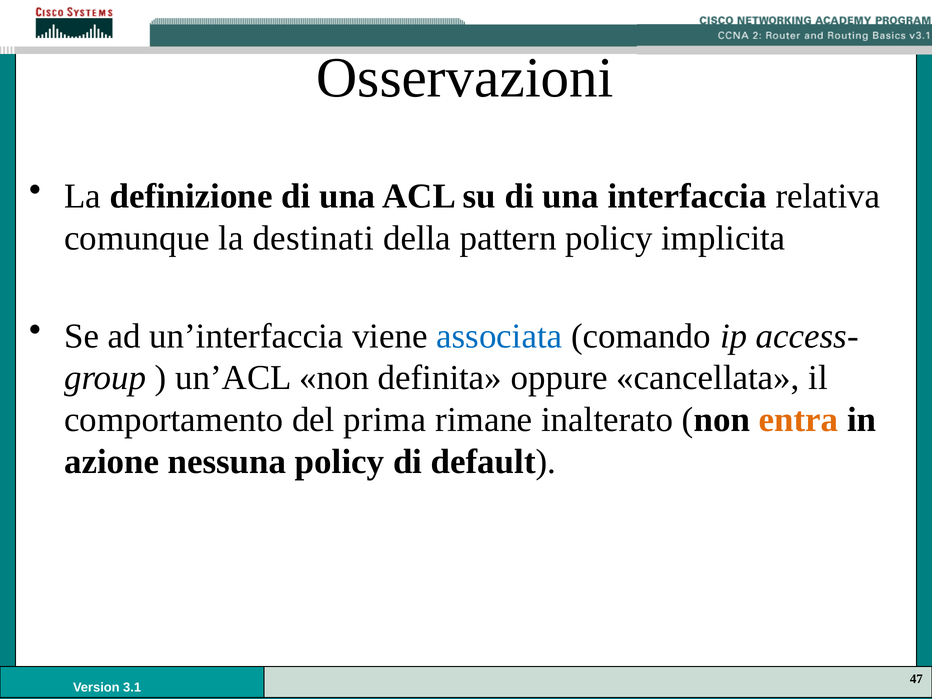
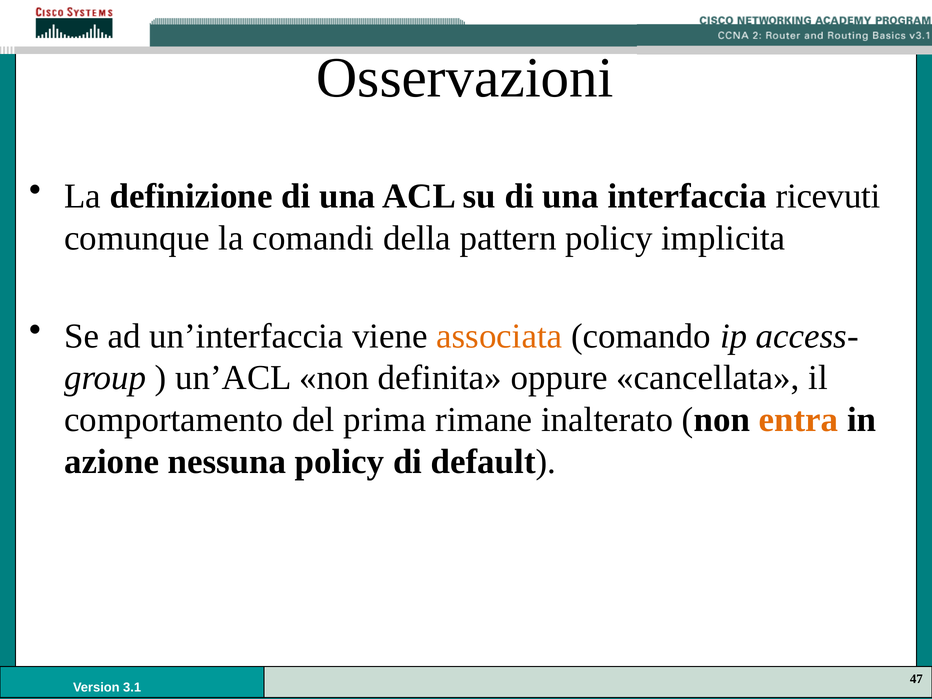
relativa: relativa -> ricevuti
destinati: destinati -> comandi
associata colour: blue -> orange
